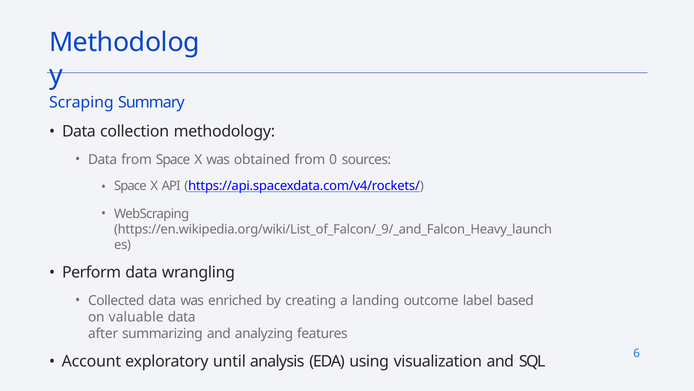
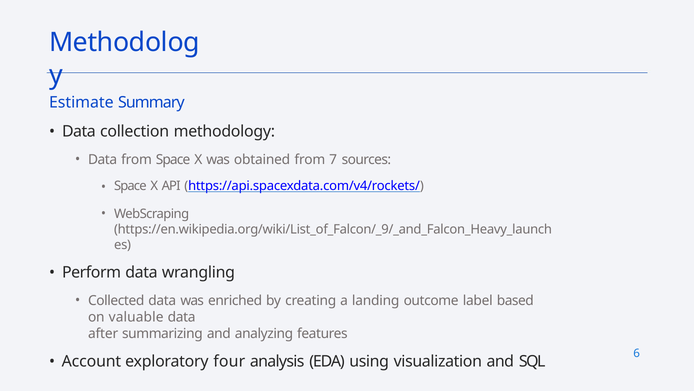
Scraping: Scraping -> Estimate
0: 0 -> 7
until: until -> four
